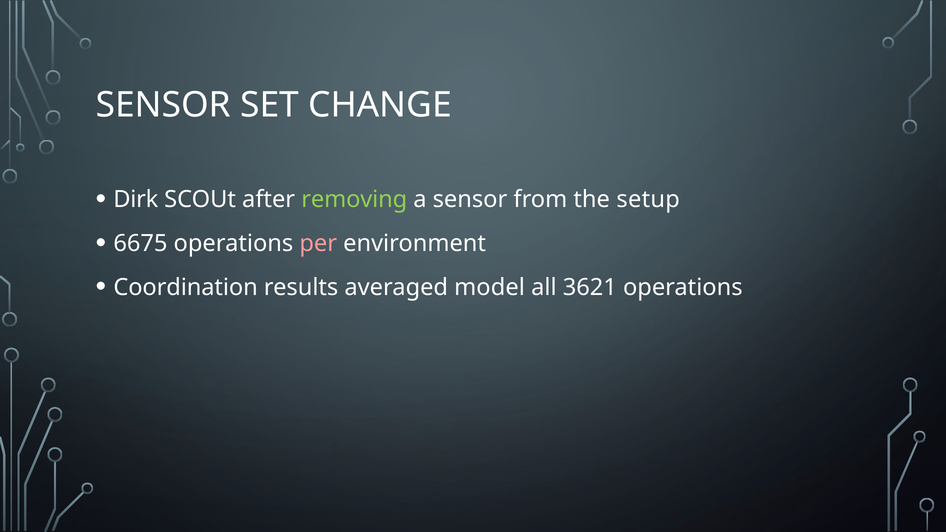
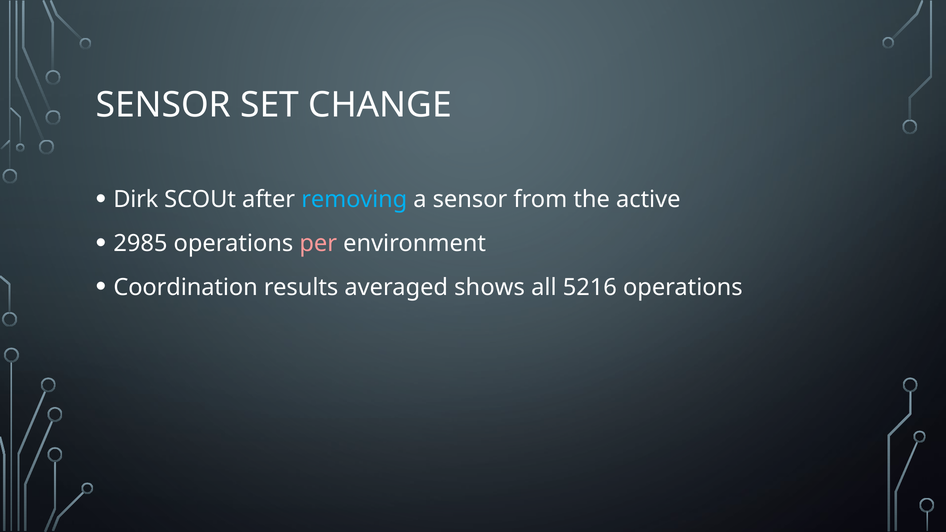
removing colour: light green -> light blue
setup: setup -> active
6675: 6675 -> 2985
model: model -> shows
3621: 3621 -> 5216
